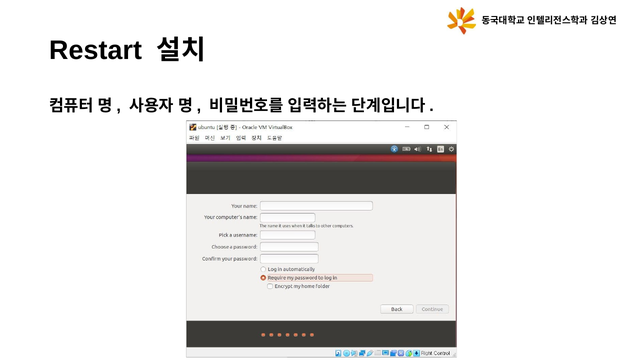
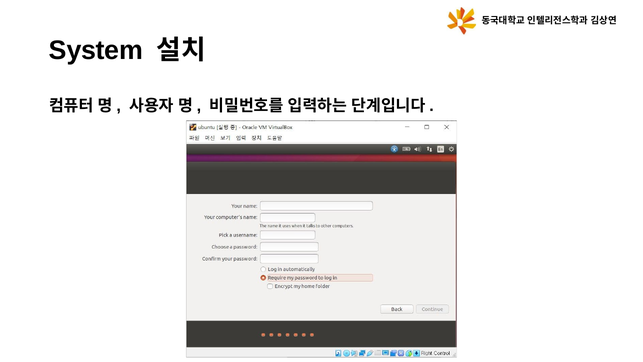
Restart: Restart -> System
